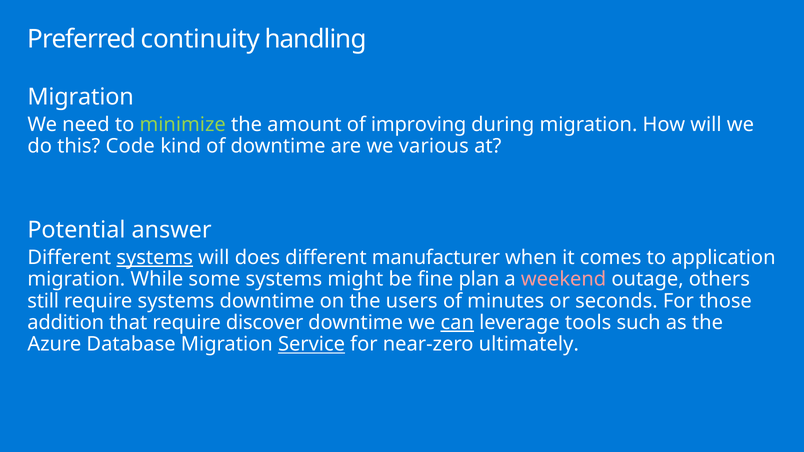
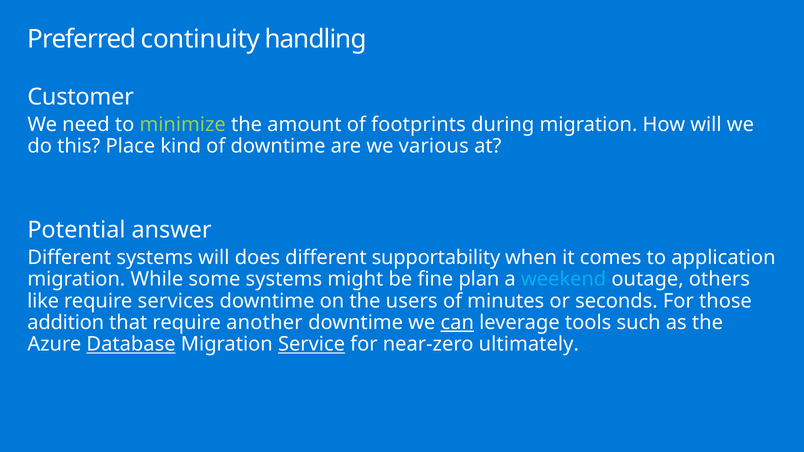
Migration at (81, 97): Migration -> Customer
improving: improving -> footprints
Code: Code -> Place
systems at (155, 258) underline: present -> none
manufacturer: manufacturer -> supportability
weekend colour: pink -> light blue
still: still -> like
require systems: systems -> services
discover: discover -> another
Database underline: none -> present
